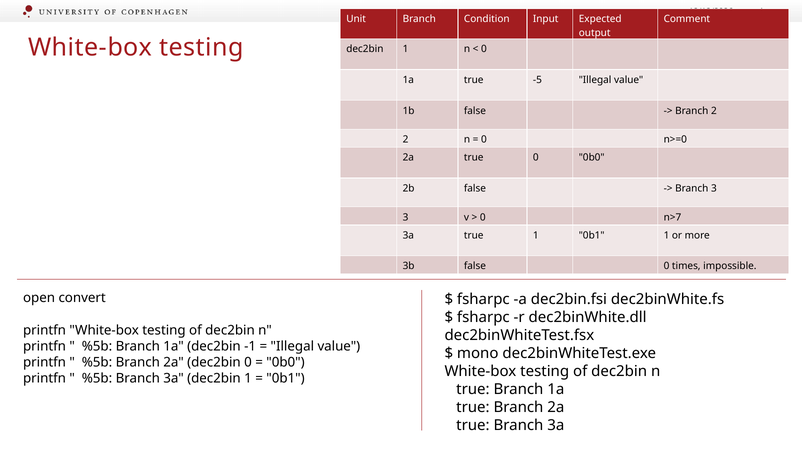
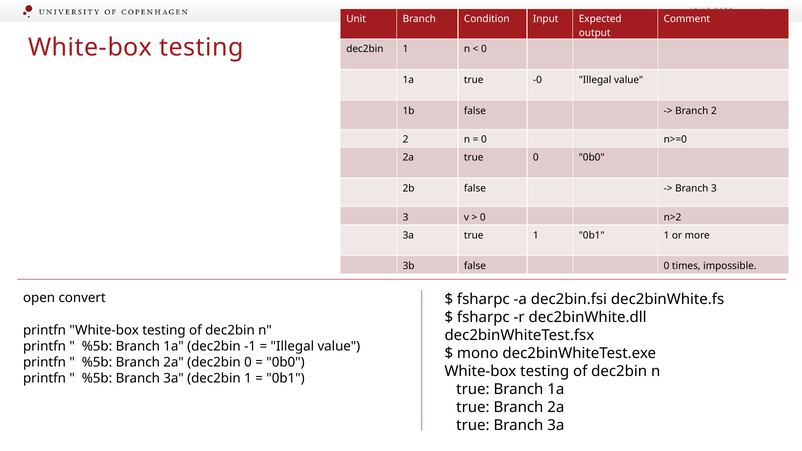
-5: -5 -> -0
n>7: n>7 -> n>2
